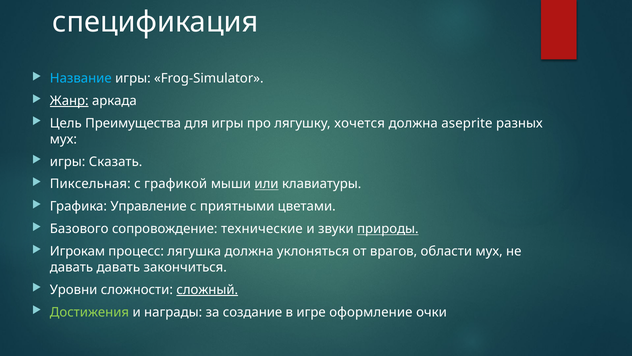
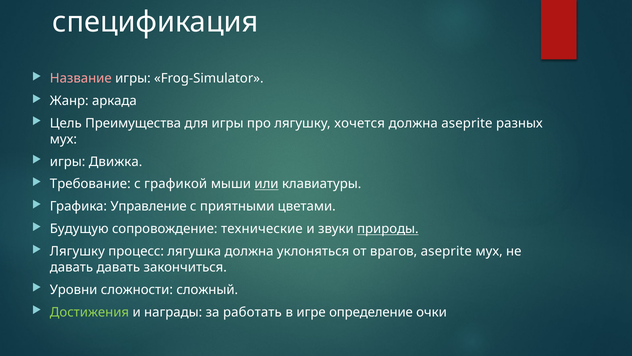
Название colour: light blue -> pink
Жанр underline: present -> none
Сказать: Сказать -> Движка
Пиксельная: Пиксельная -> Требование
Базового: Базового -> Будущую
Игрокам at (77, 251): Игрокам -> Лягушку
врагов области: области -> aseprite
сложный underline: present -> none
создание: создание -> работать
оформление: оформление -> определение
